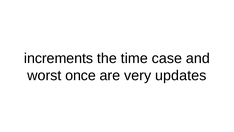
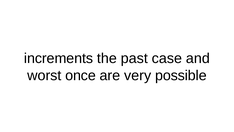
time: time -> past
updates: updates -> possible
